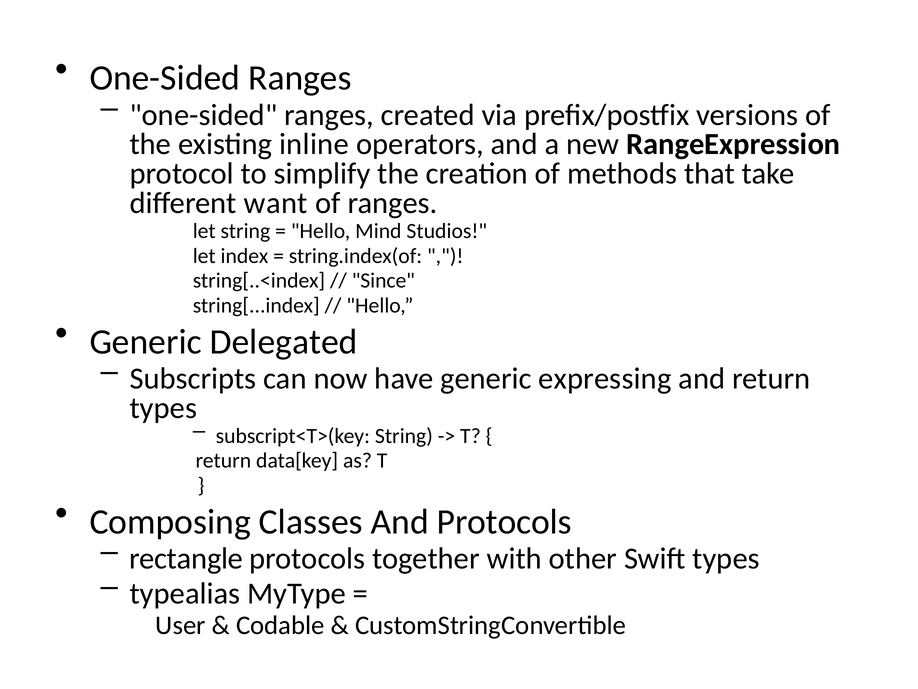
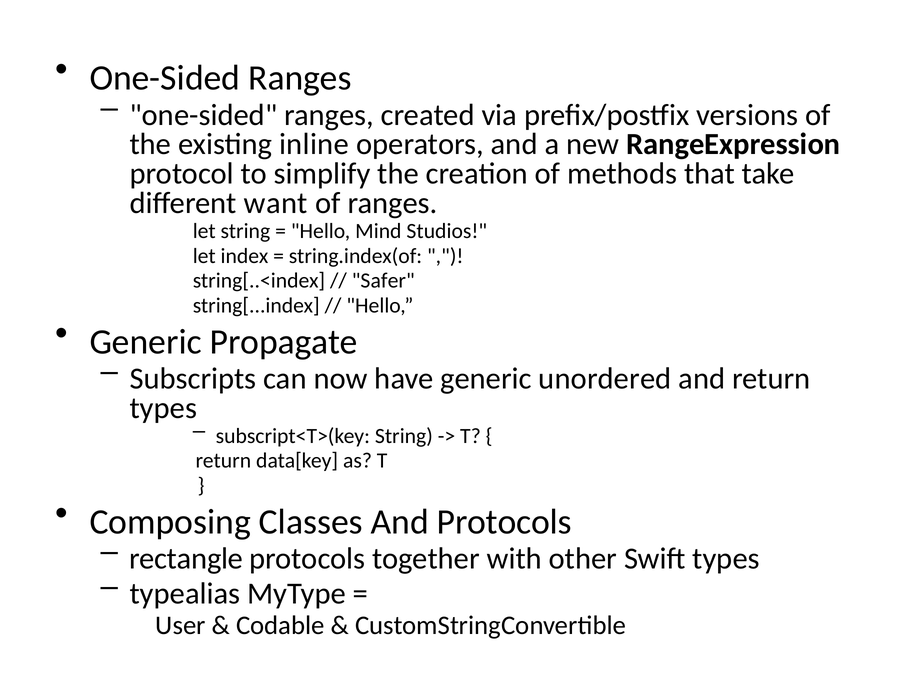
Since: Since -> Safer
Delegated: Delegated -> Propagate
expressing: expressing -> unordered
